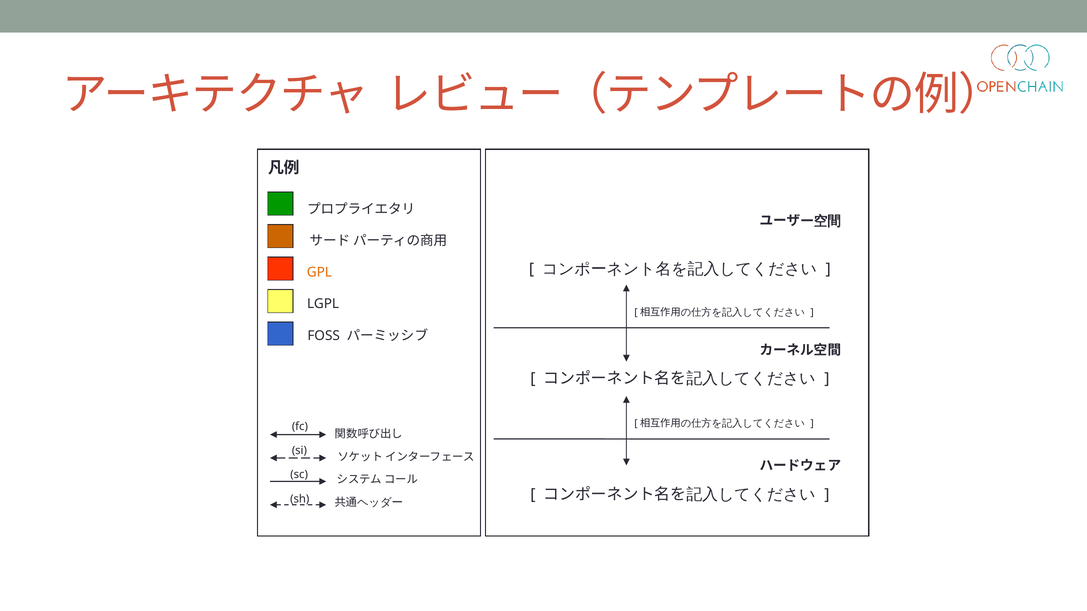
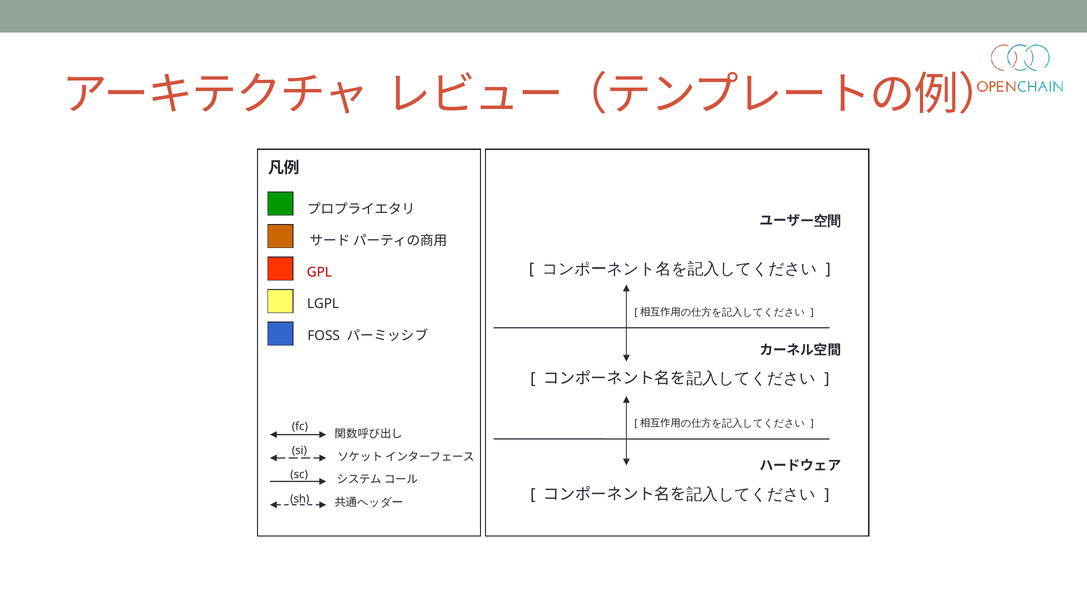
GPL colour: orange -> red
